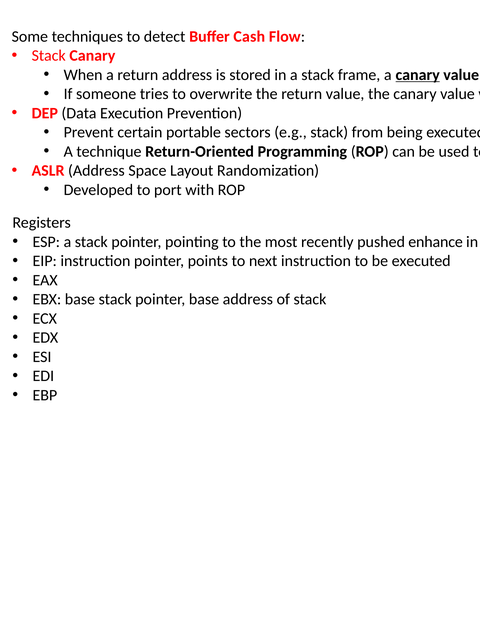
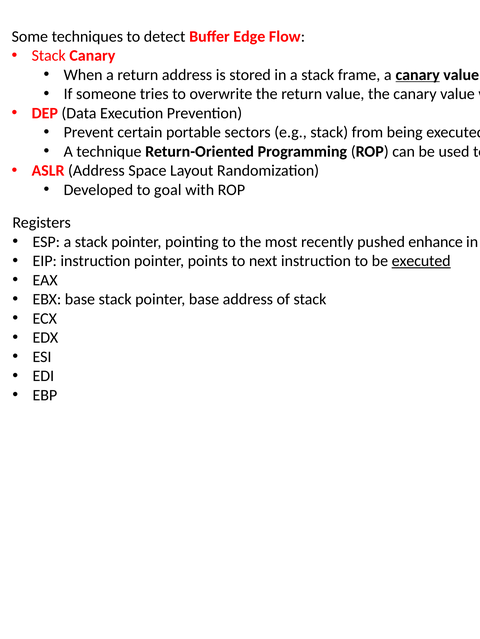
Cash: Cash -> Edge
port: port -> goal
executed at (421, 261) underline: none -> present
